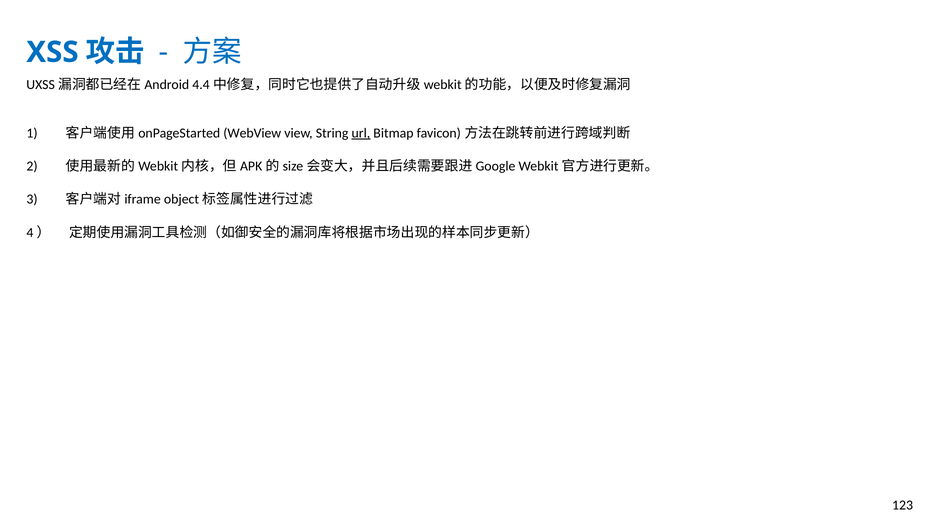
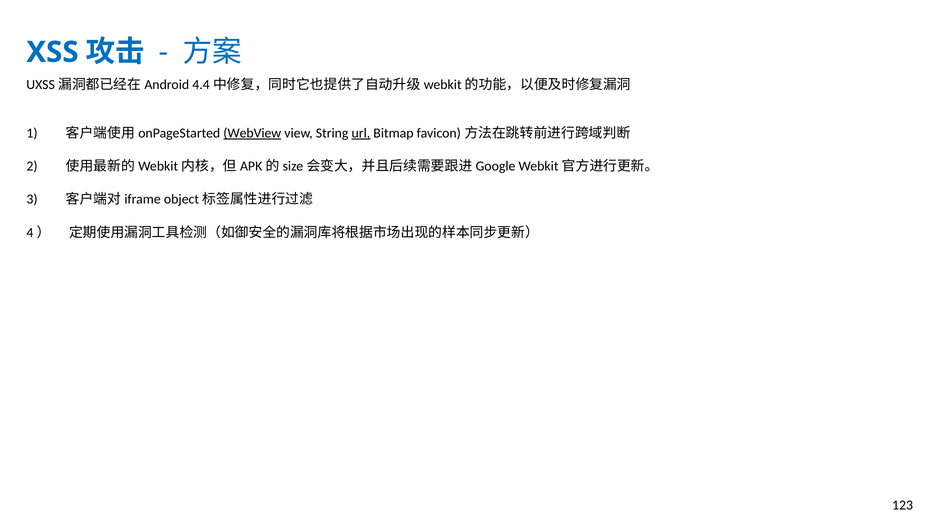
WebView underline: none -> present
